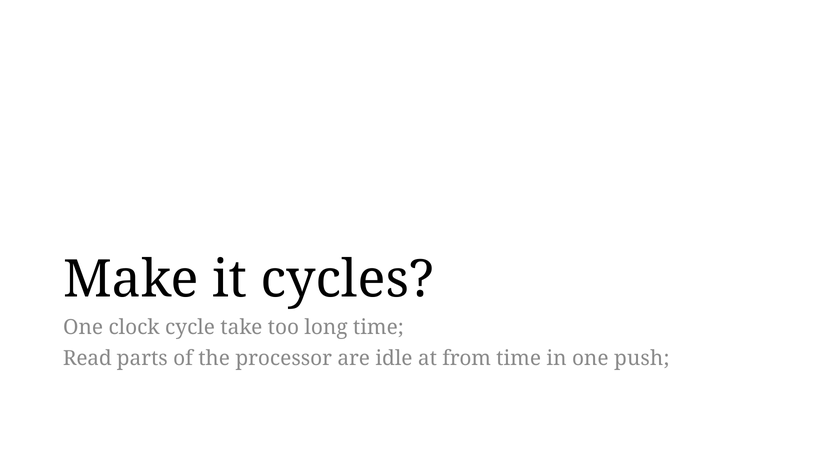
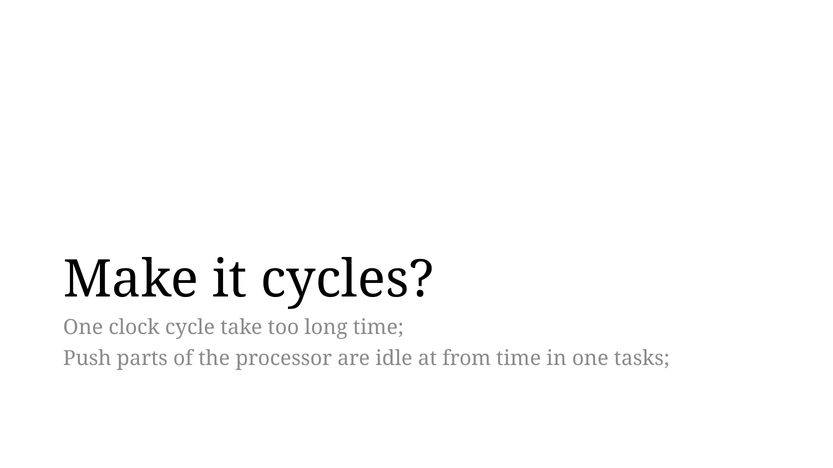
Read: Read -> Push
push: push -> tasks
